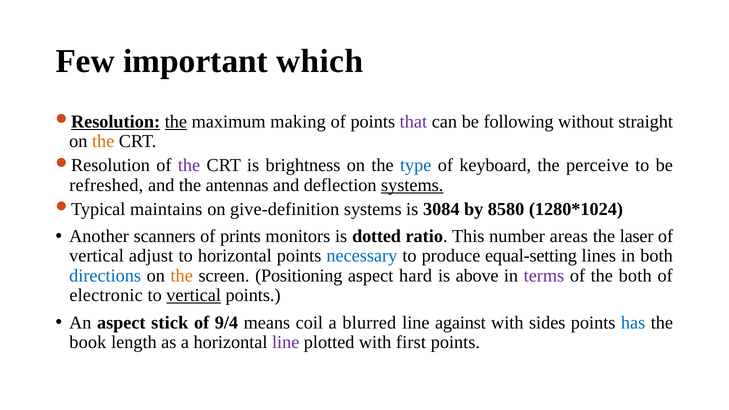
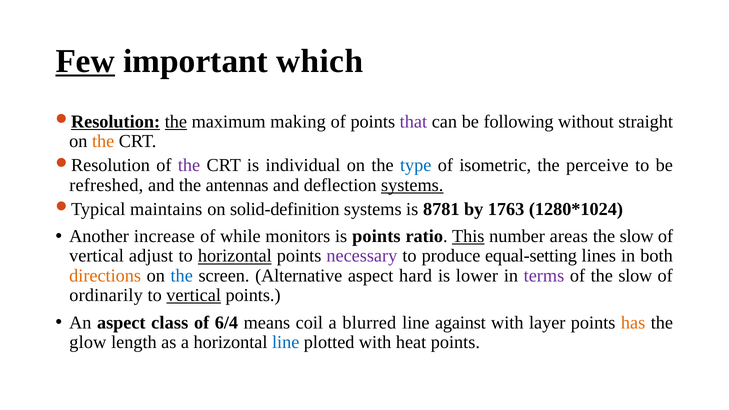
Few underline: none -> present
brightness: brightness -> individual
keyboard: keyboard -> isometric
give-definition: give-definition -> solid-definition
3084: 3084 -> 8781
8580: 8580 -> 1763
scanners: scanners -> increase
prints: prints -> while
is dotted: dotted -> points
This underline: none -> present
laser at (637, 236): laser -> slow
horizontal at (235, 256) underline: none -> present
necessary colour: blue -> purple
directions colour: blue -> orange
the at (182, 276) colour: orange -> blue
Positioning: Positioning -> Alternative
above: above -> lower
of the both: both -> slow
electronic: electronic -> ordinarily
stick: stick -> class
9/4: 9/4 -> 6/4
sides: sides -> layer
has colour: blue -> orange
book: book -> glow
line at (286, 342) colour: purple -> blue
first: first -> heat
